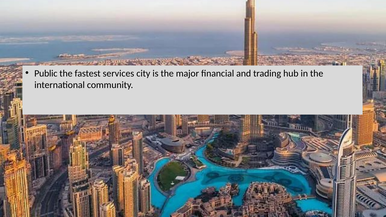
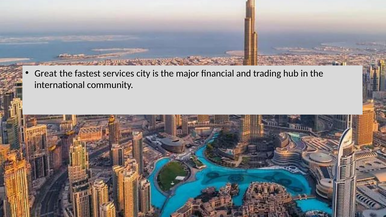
Public: Public -> Great
